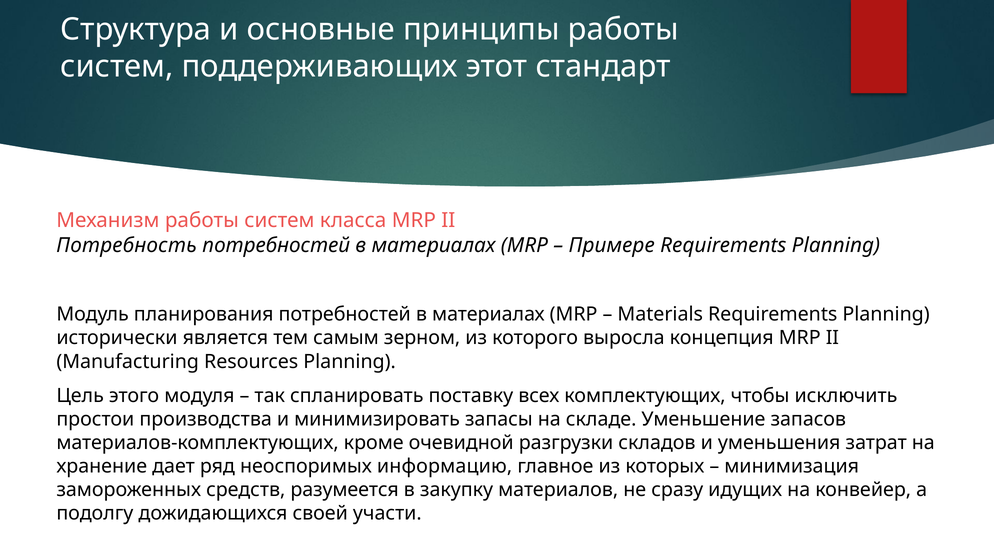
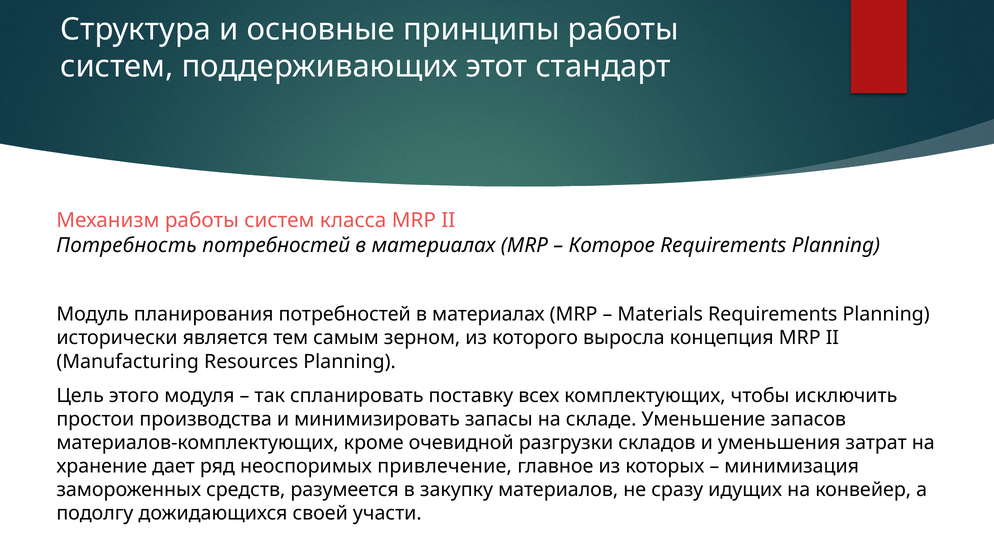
Примере: Примере -> Которое
информацию: информацию -> привлечение
